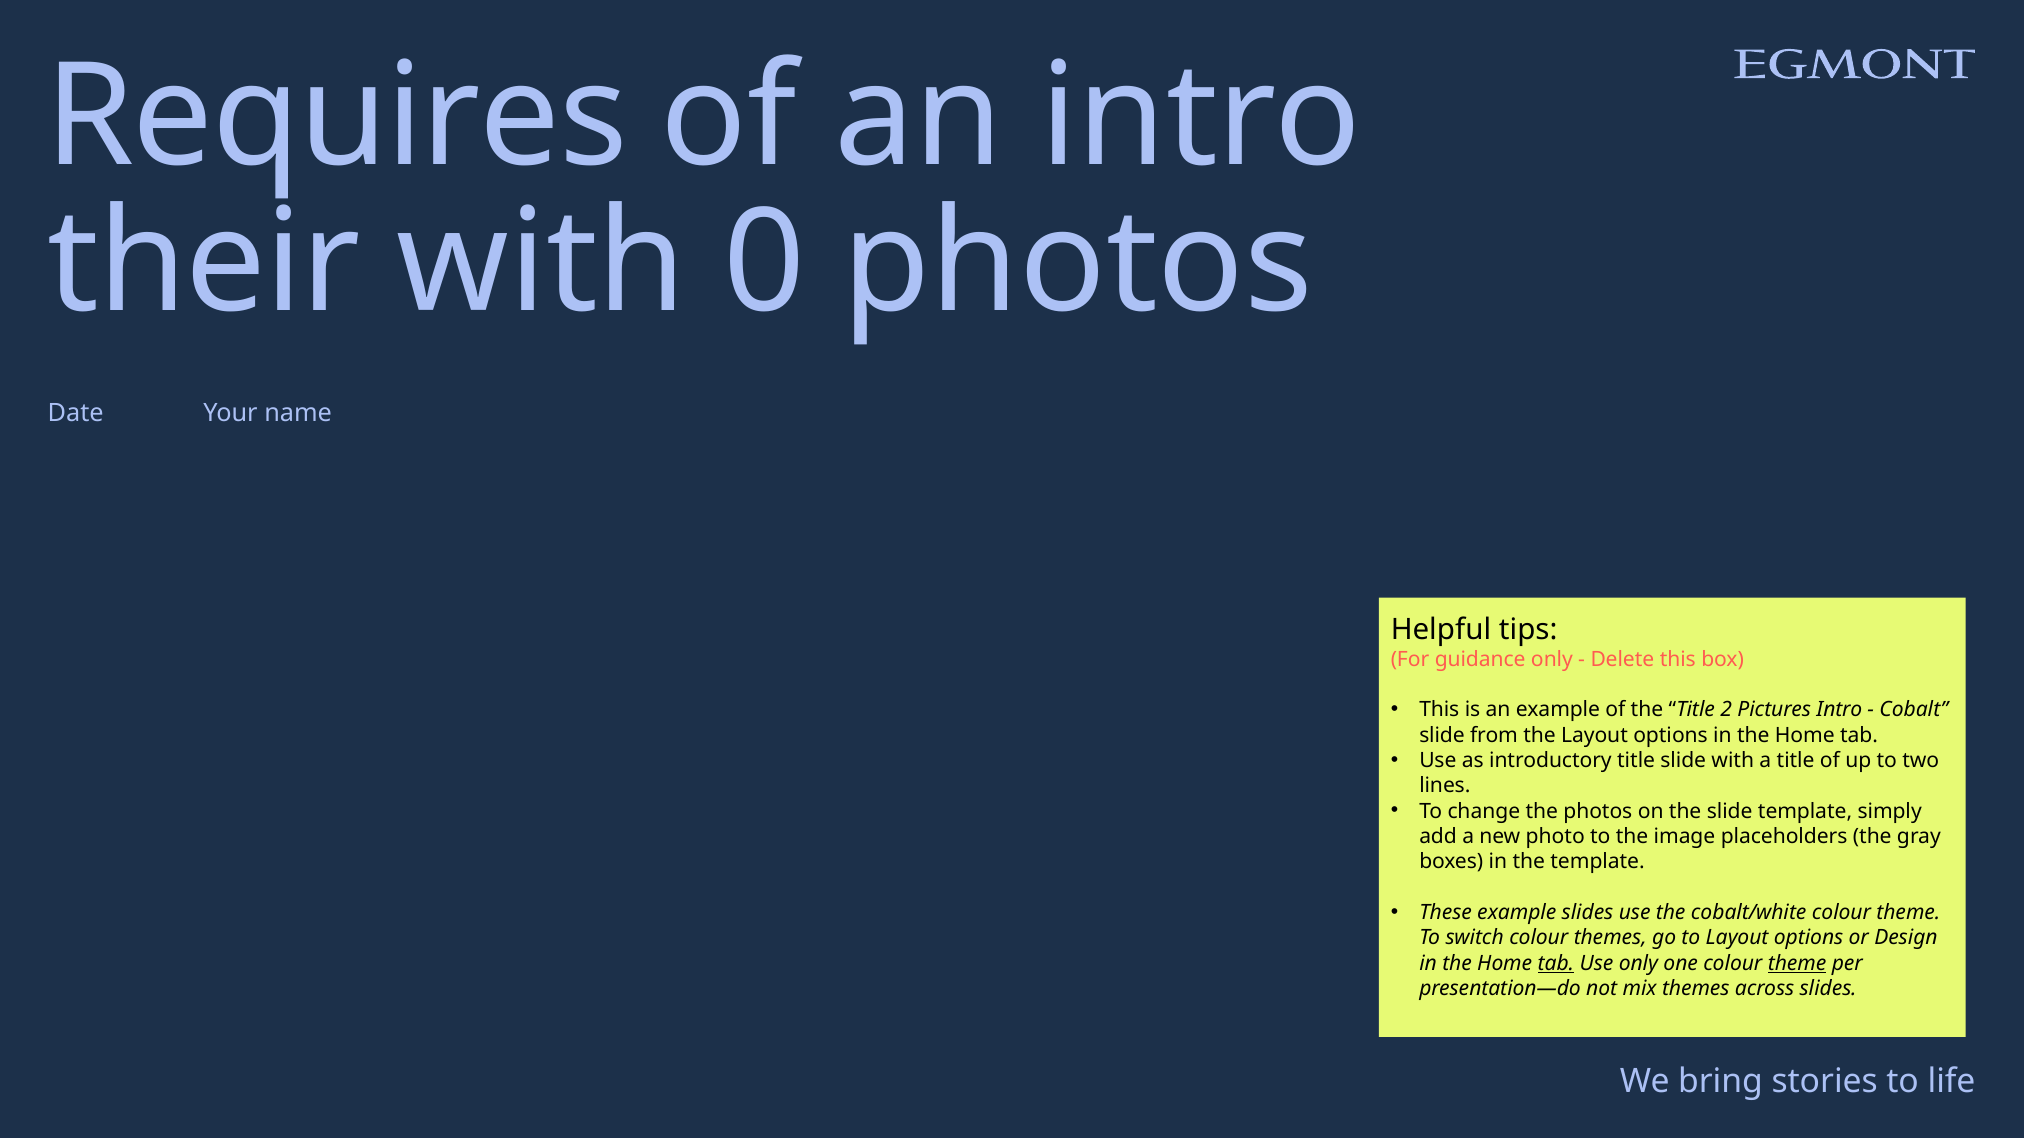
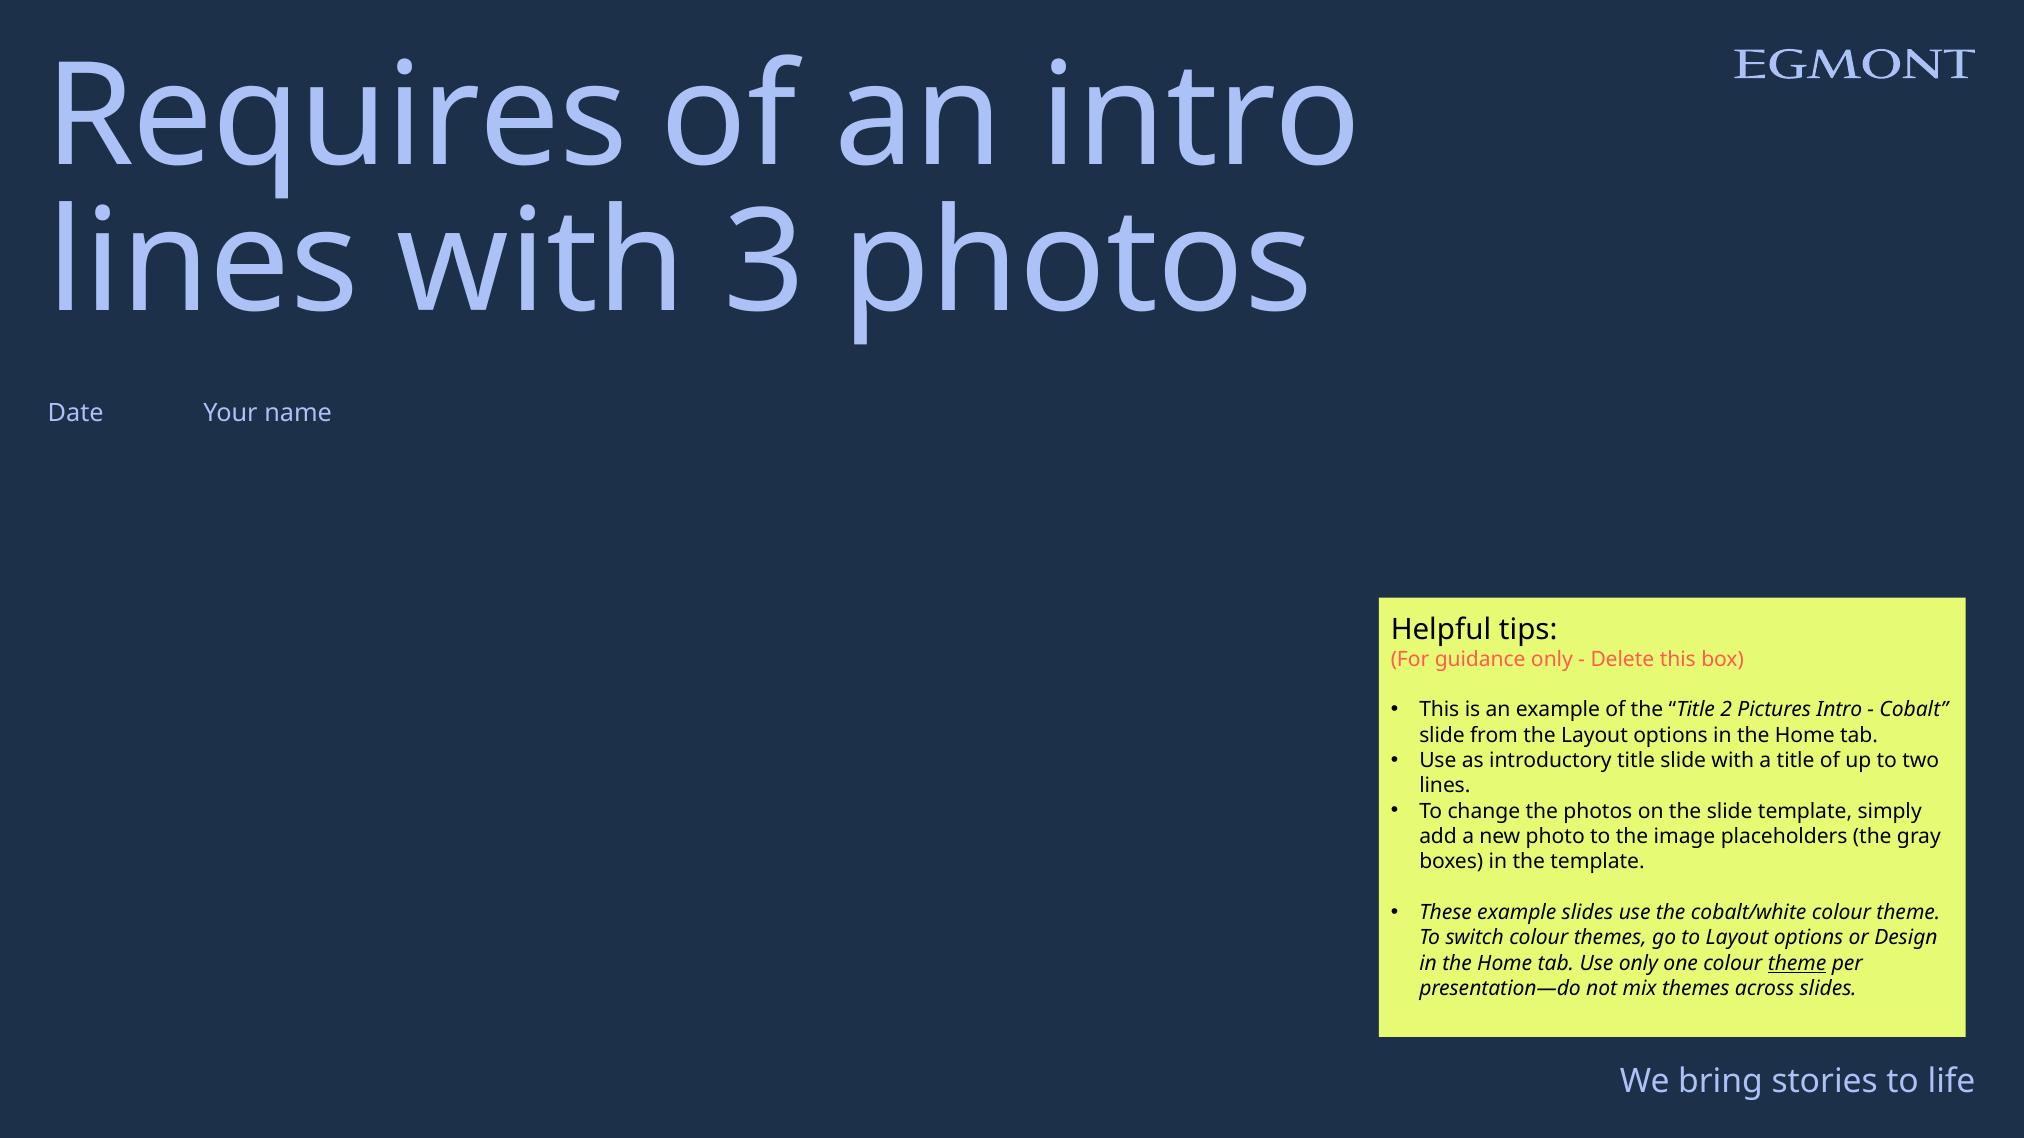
their at (204, 264): their -> lines
0: 0 -> 3
tab at (1556, 964) underline: present -> none
